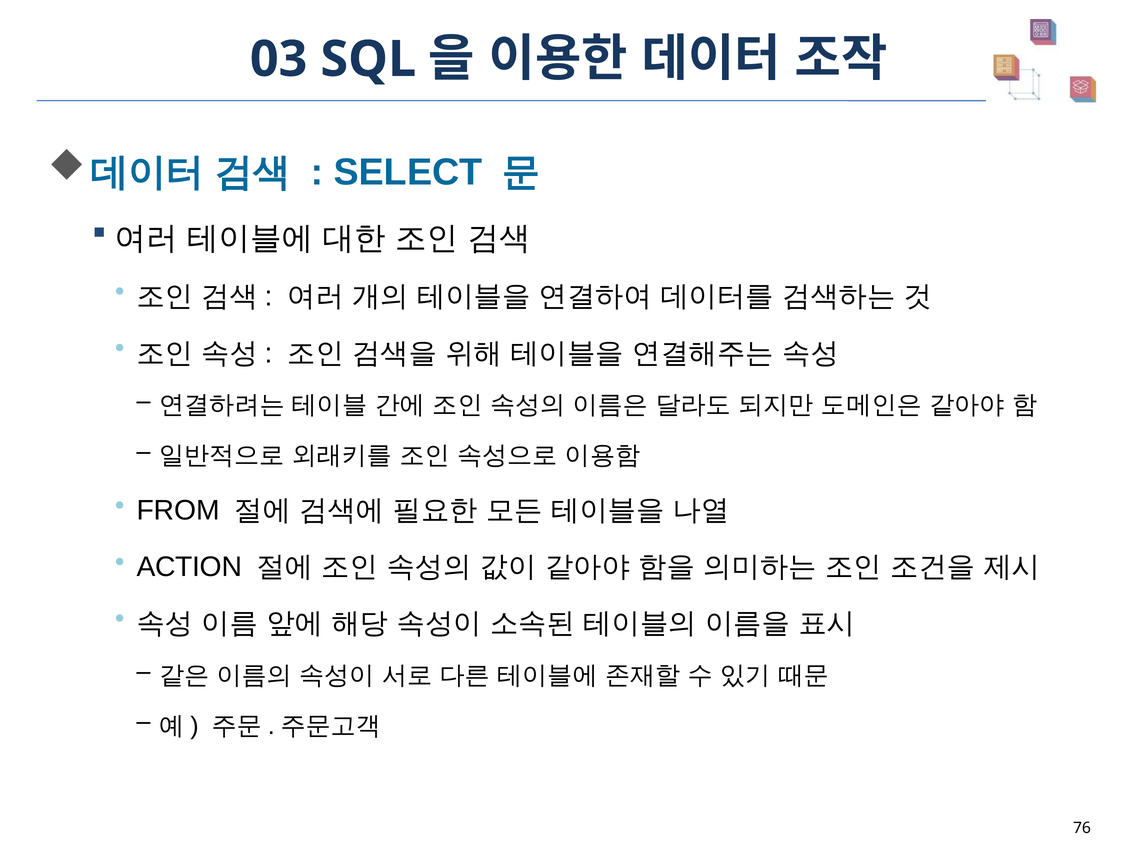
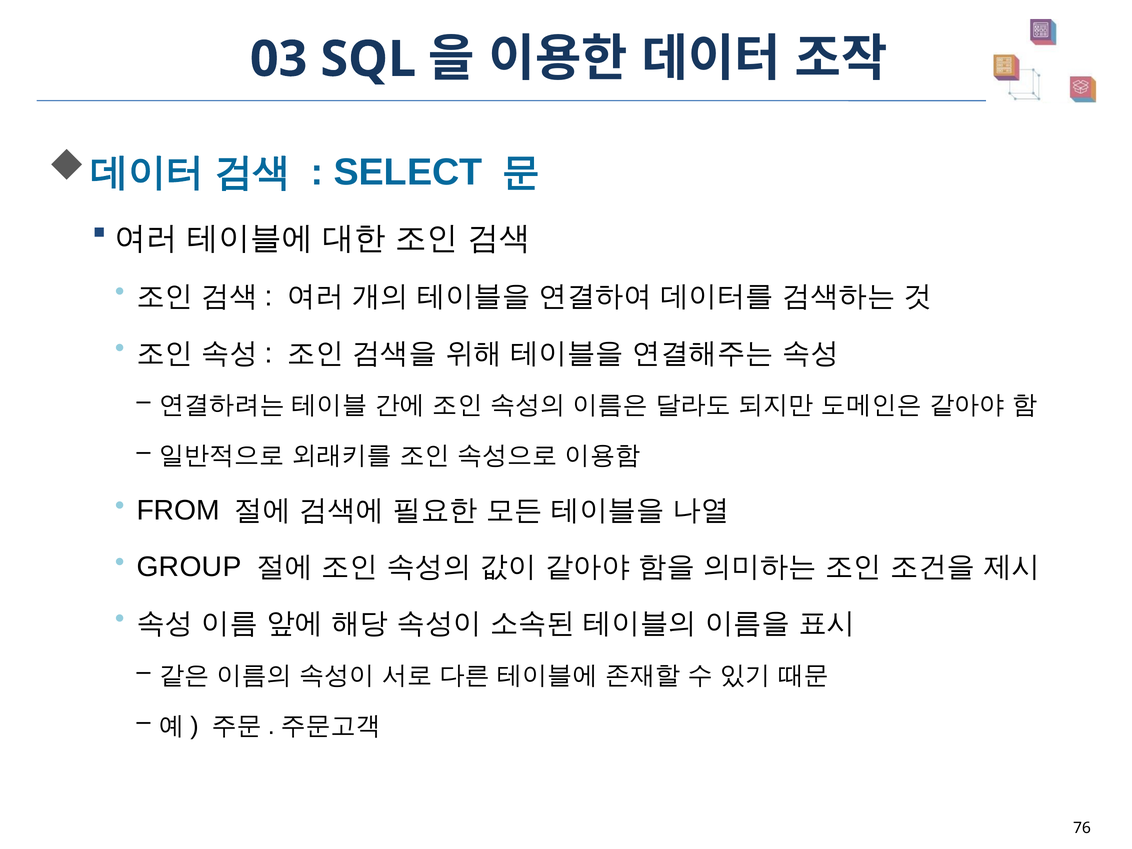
ACTION: ACTION -> GROUP
